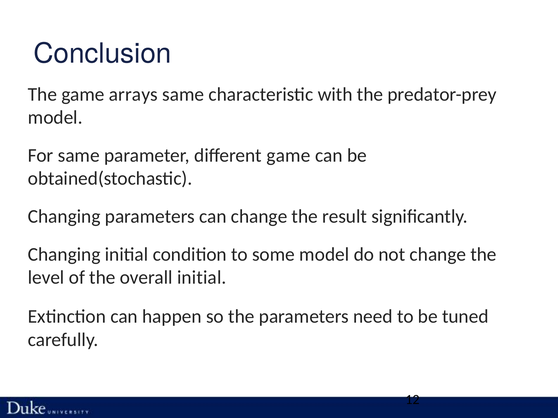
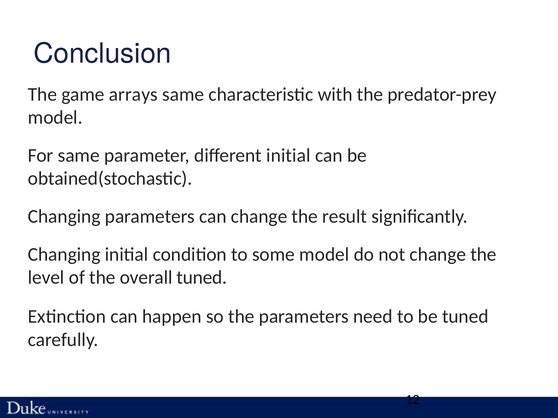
different game: game -> initial
overall initial: initial -> tuned
